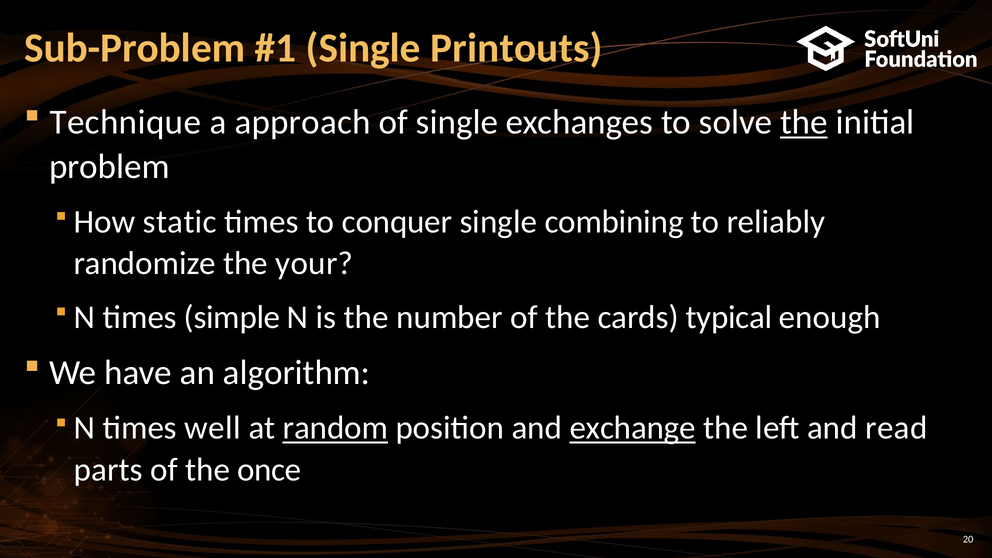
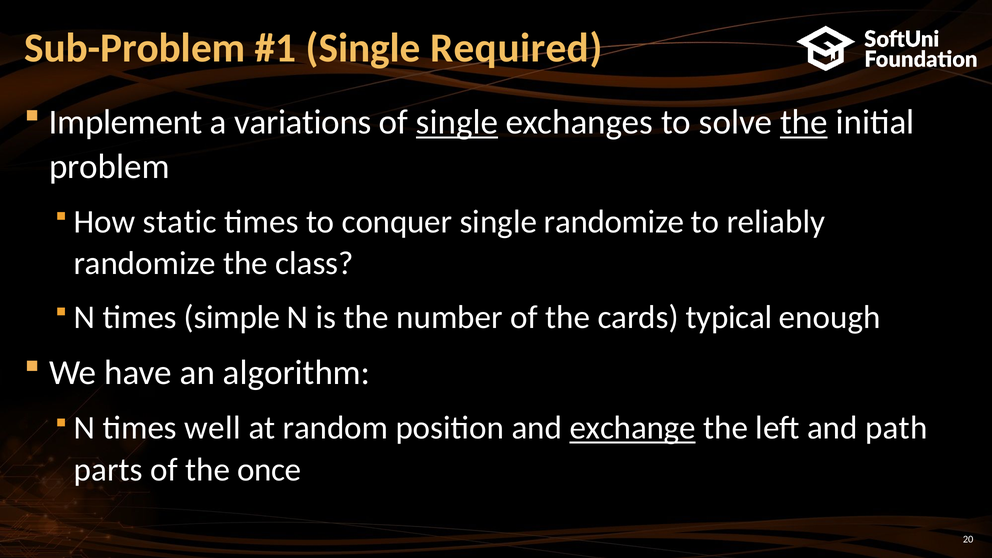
Printouts: Printouts -> Required
Technique: Technique -> Implement
approach: approach -> variations
single at (457, 122) underline: none -> present
single combining: combining -> randomize
your: your -> class
random underline: present -> none
read: read -> path
